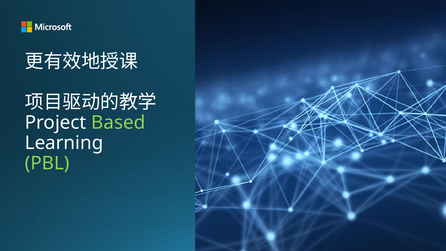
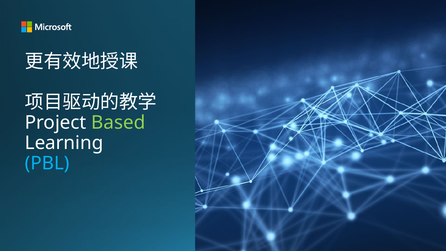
PBL colour: light green -> light blue
